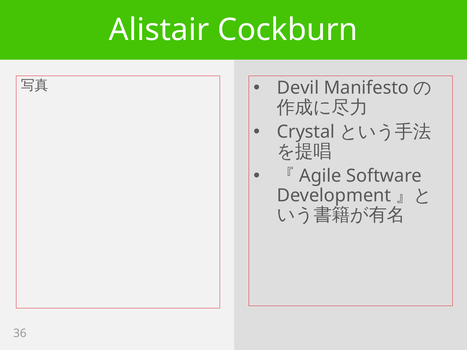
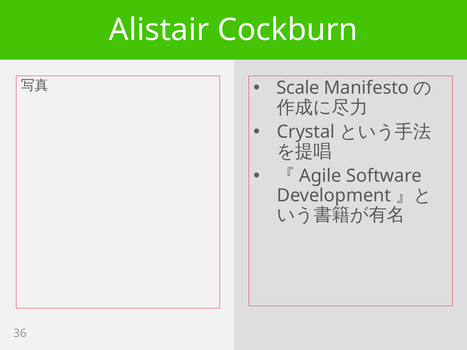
Devil: Devil -> Scale
